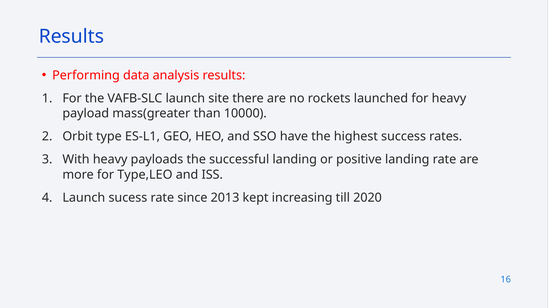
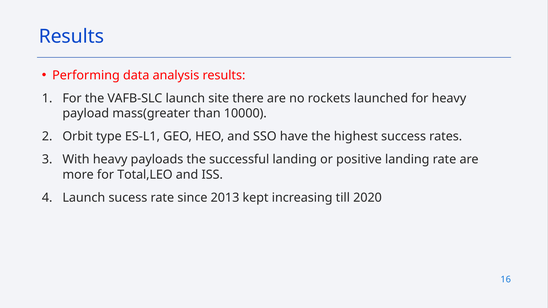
Type,LEO: Type,LEO -> Total,LEO
